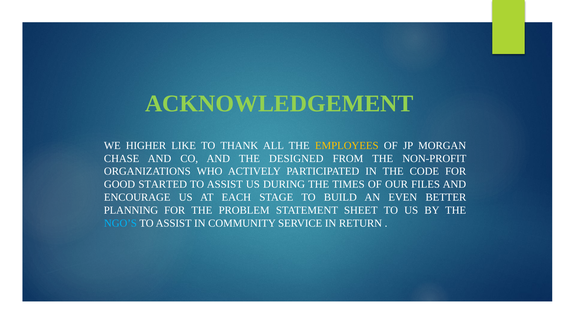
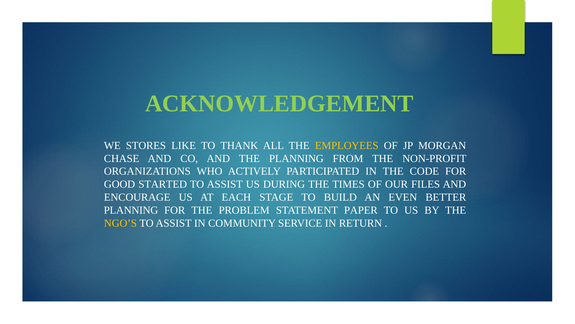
HIGHER: HIGHER -> STORES
THE DESIGNED: DESIGNED -> PLANNING
SHEET: SHEET -> PAPER
NGO’S colour: light blue -> yellow
